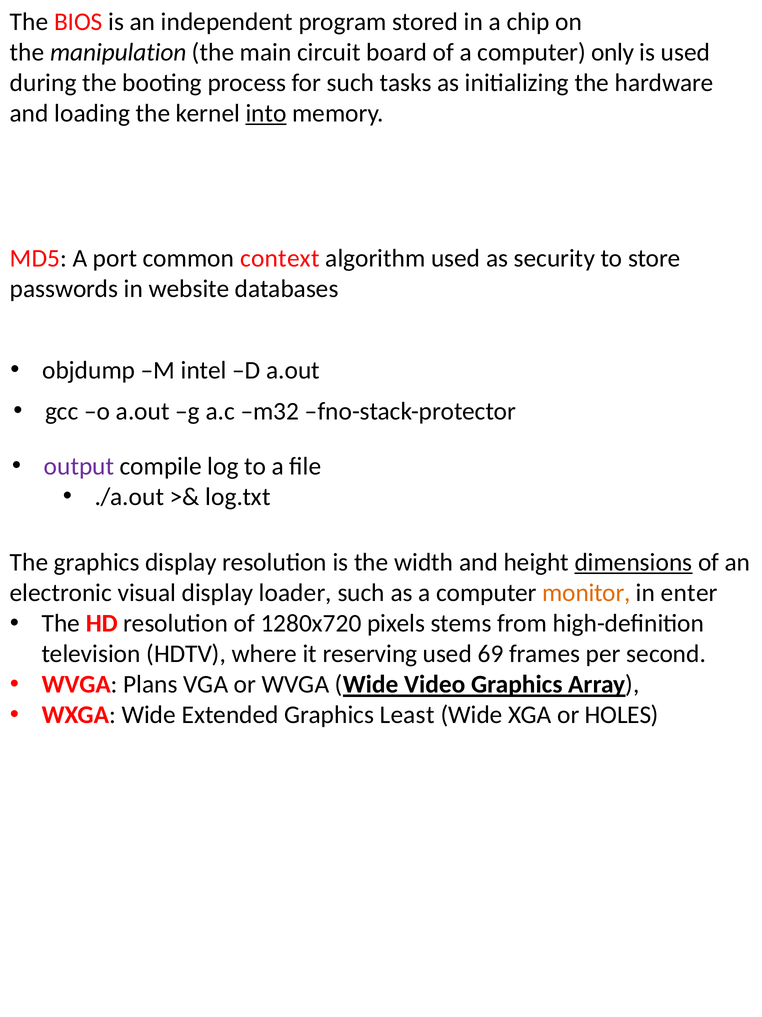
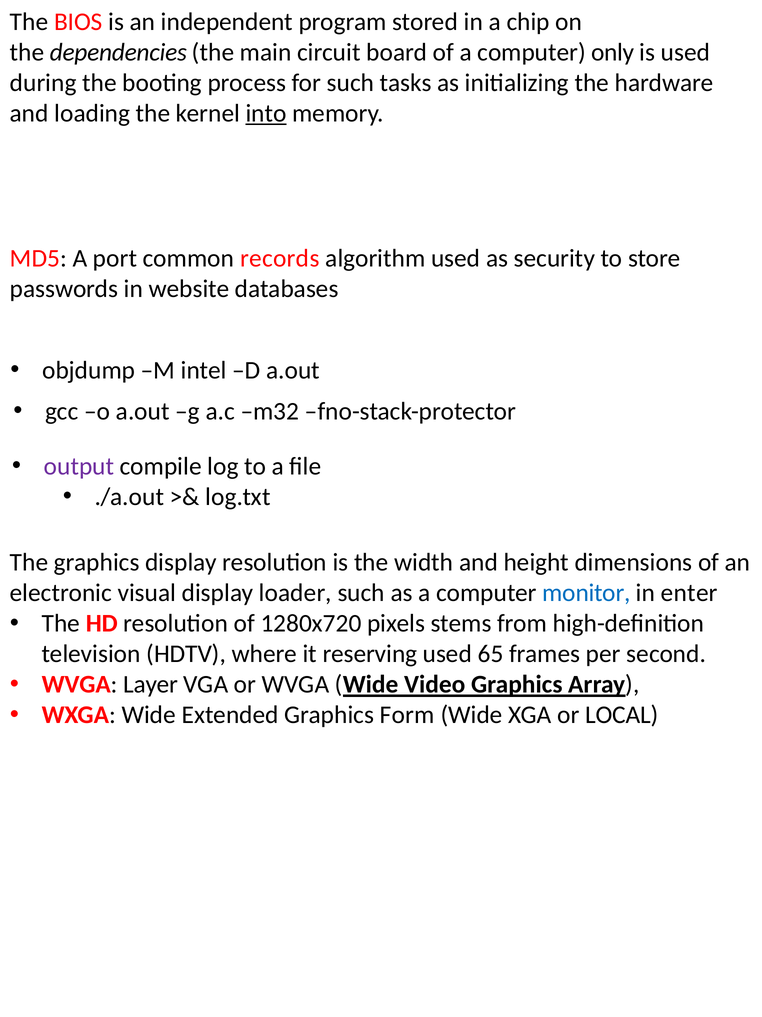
manipulation: manipulation -> dependencies
context: context -> records
dimensions underline: present -> none
monitor colour: orange -> blue
69: 69 -> 65
Plans: Plans -> Layer
Least: Least -> Form
HOLES: HOLES -> LOCAL
